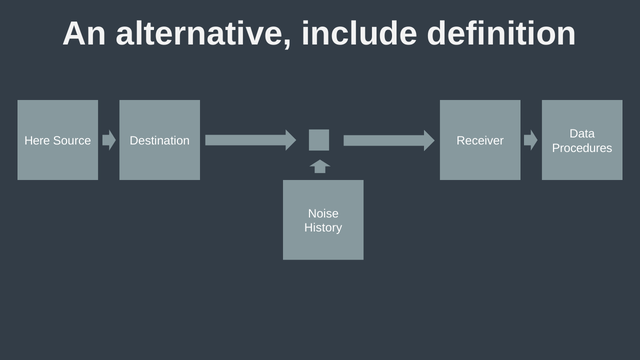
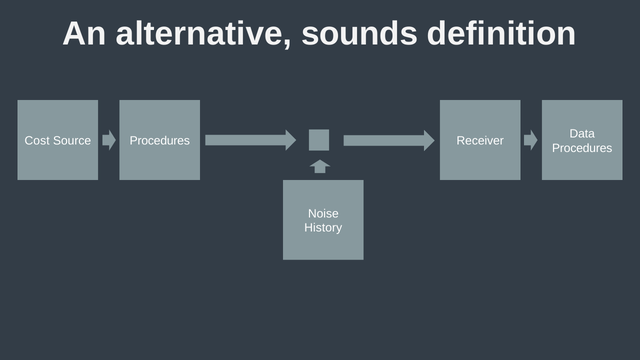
include: include -> sounds
Here: Here -> Cost
Source Destination: Destination -> Procedures
